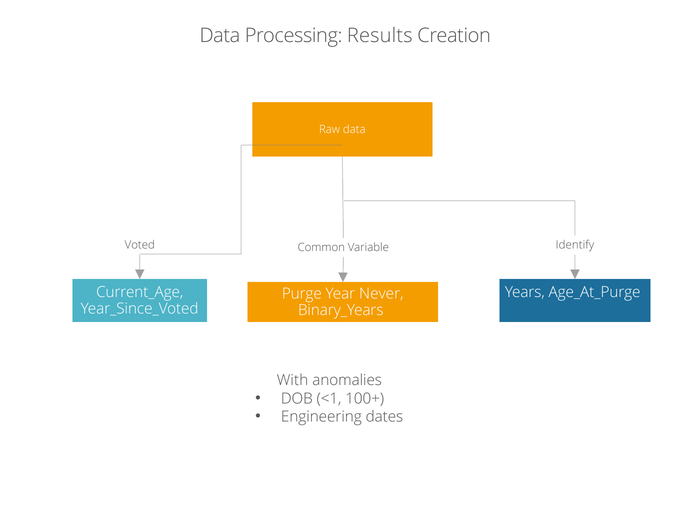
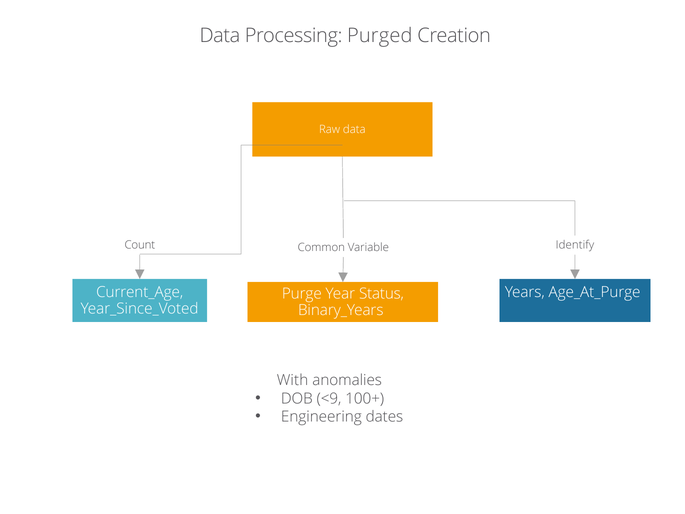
Results: Results -> Purged
Voted: Voted -> Count
Never: Never -> Status
<1: <1 -> <9
